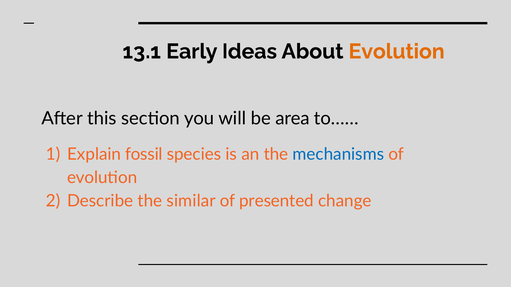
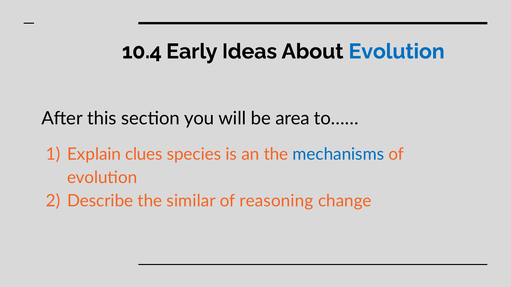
13.1: 13.1 -> 10.4
Evolution at (397, 52) colour: orange -> blue
fossil: fossil -> clues
presented: presented -> reasoning
